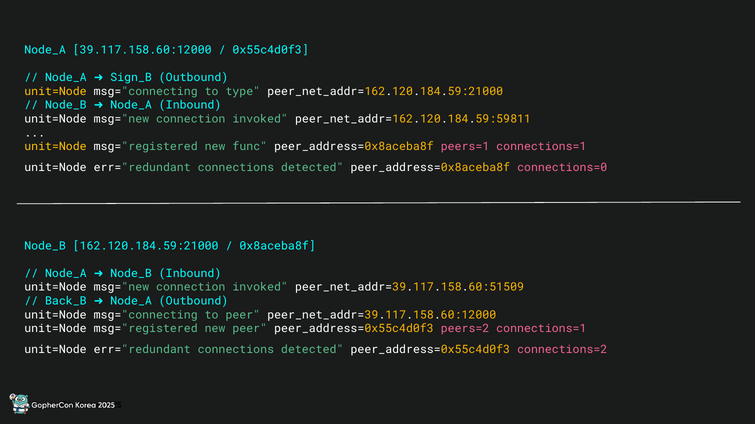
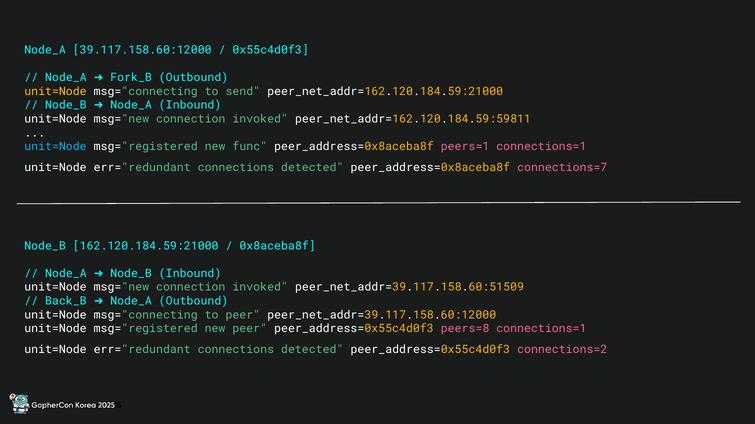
Sign_B: Sign_B -> Fork_B
type: type -> send
unit=Node at (55, 147) colour: yellow -> light blue
connections=0: connections=0 -> connections=7
peers=2: peers=2 -> peers=8
